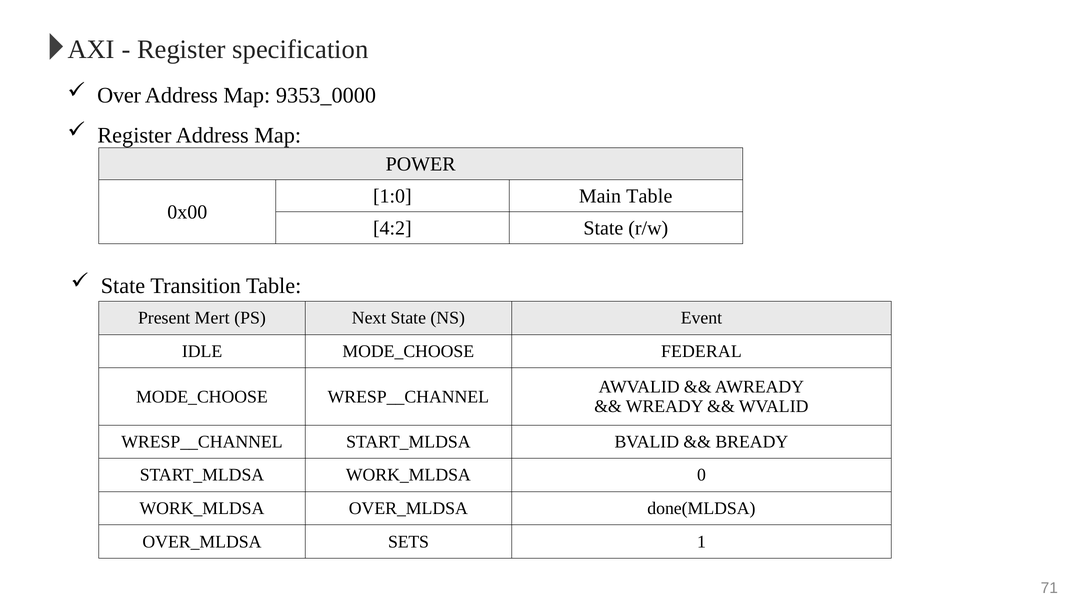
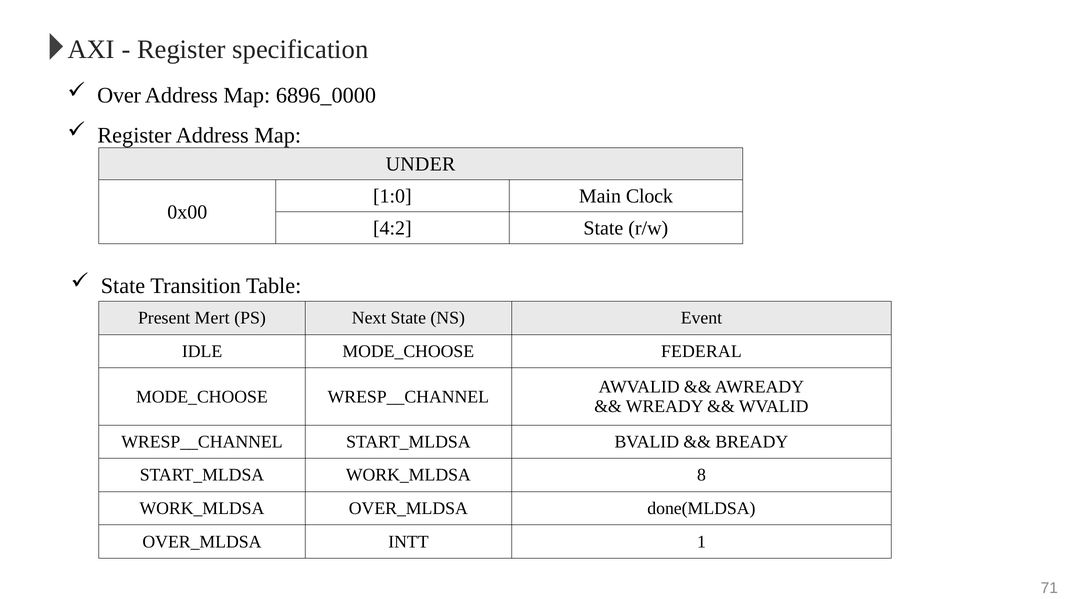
9353_0000: 9353_0000 -> 6896_0000
POWER: POWER -> UNDER
Main Table: Table -> Clock
0: 0 -> 8
SETS: SETS -> INTT
